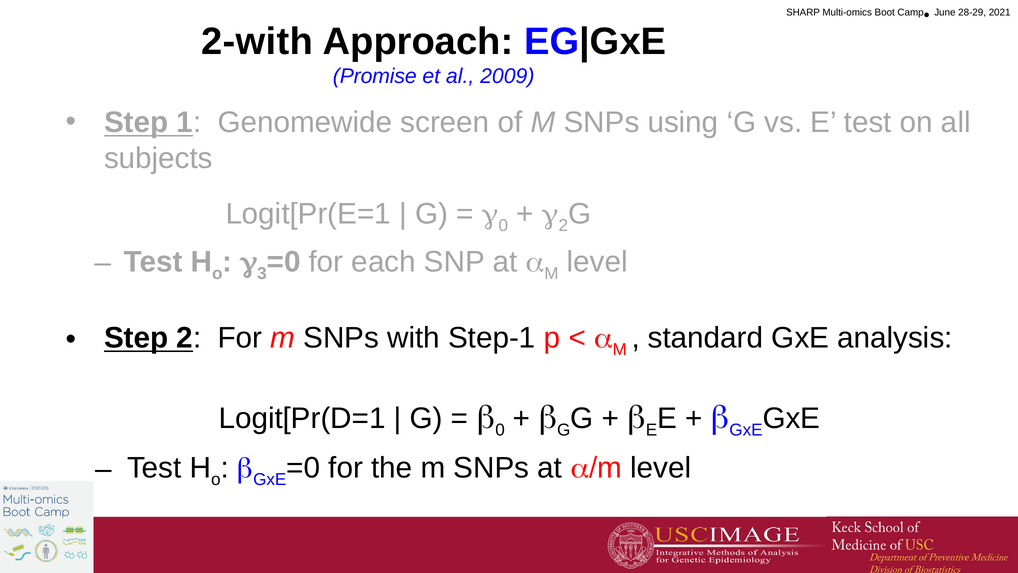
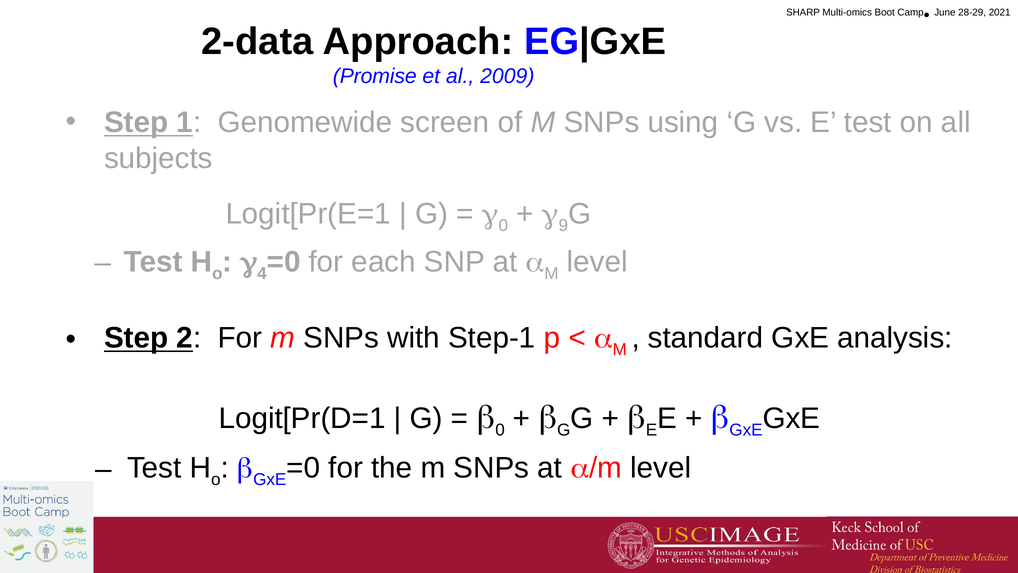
2-with: 2-with -> 2-data
g 2: 2 -> 9
3: 3 -> 4
